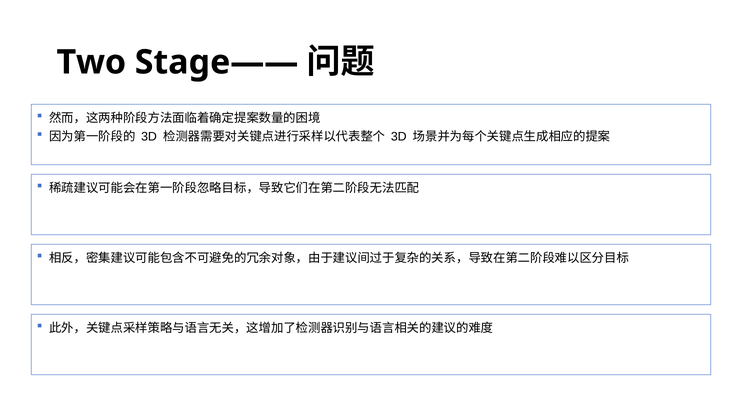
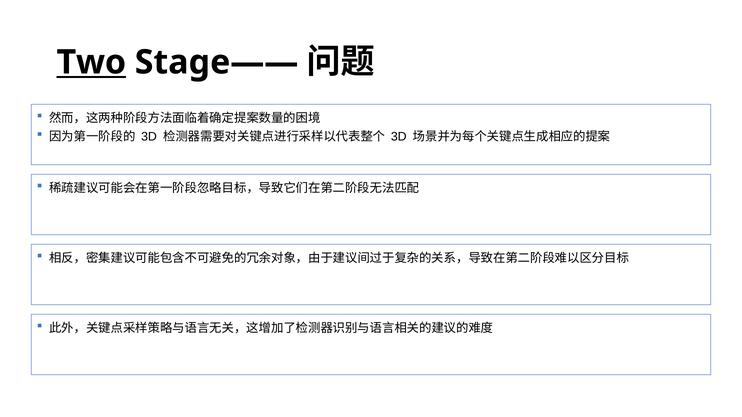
Two underline: none -> present
